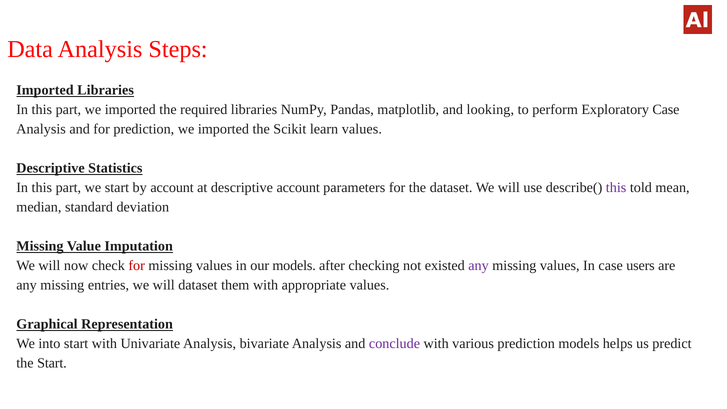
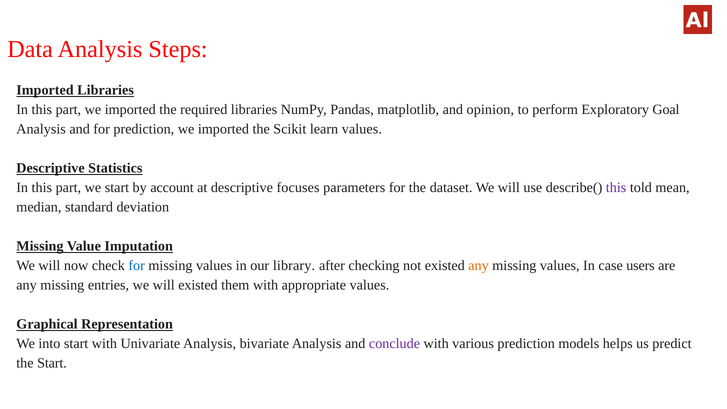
looking: looking -> opinion
Exploratory Case: Case -> Goal
descriptive account: account -> focuses
for at (137, 266) colour: red -> blue
our models: models -> library
any at (479, 266) colour: purple -> orange
will dataset: dataset -> existed
